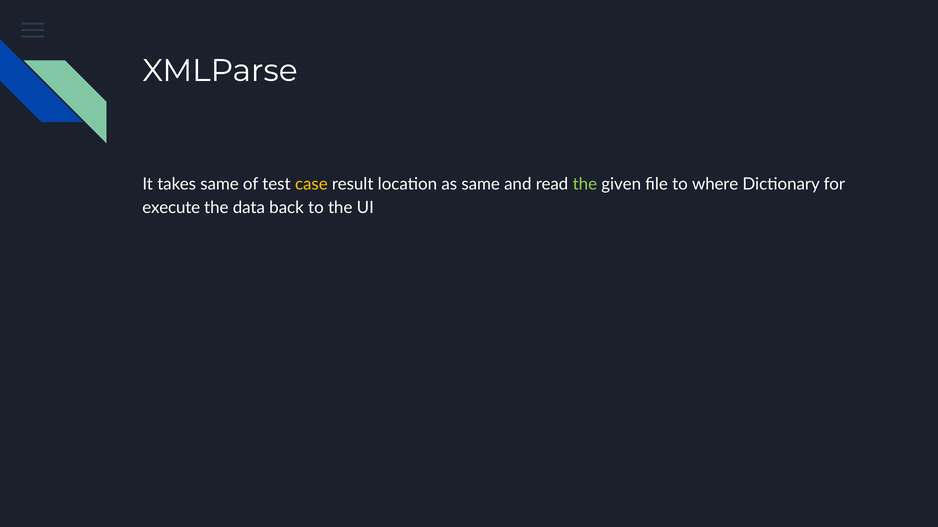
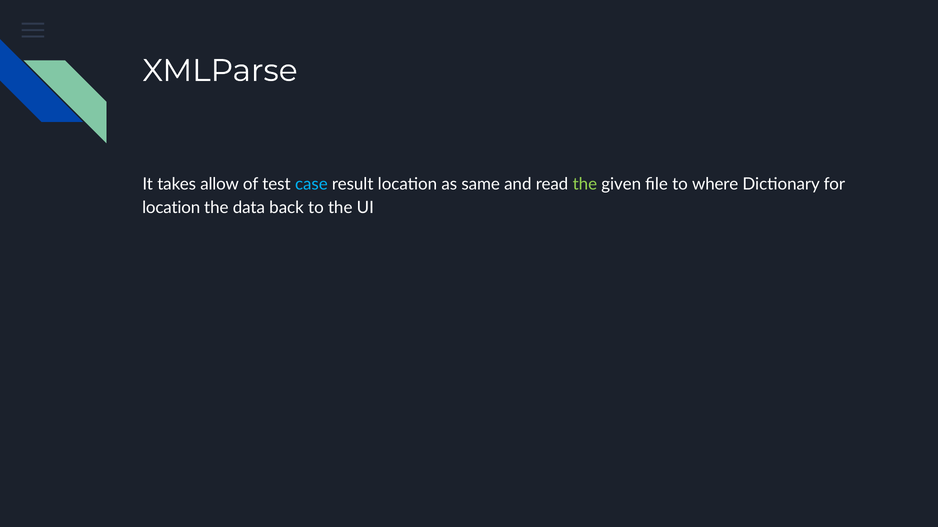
takes same: same -> allow
case colour: yellow -> light blue
execute at (171, 208): execute -> location
